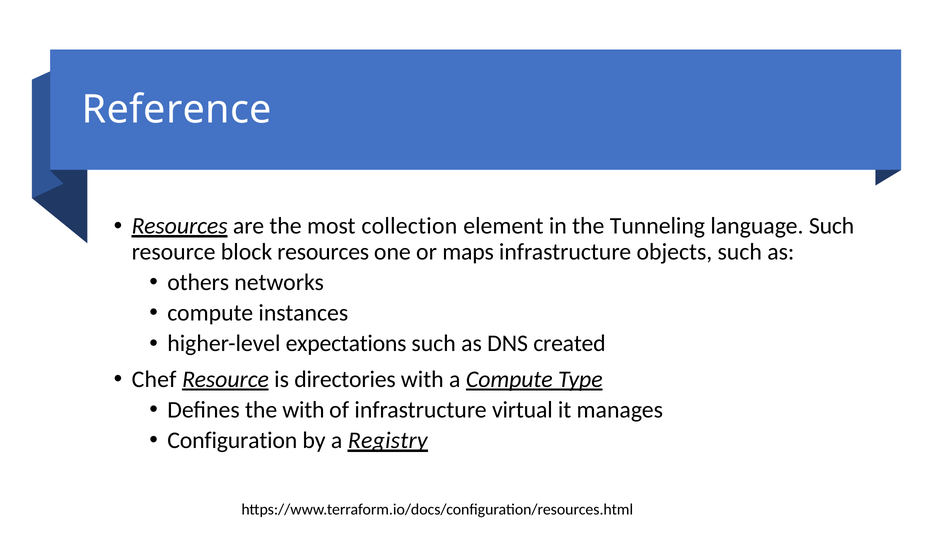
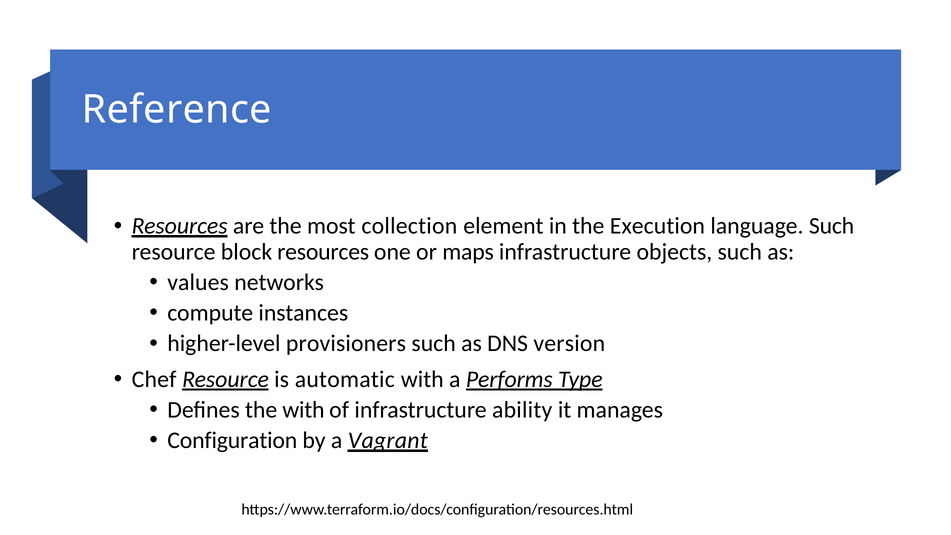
Tunneling: Tunneling -> Execution
others: others -> values
expectations: expectations -> provisioners
created: created -> version
directories: directories -> automatic
a Compute: Compute -> Performs
virtual: virtual -> ability
Registry: Registry -> Vagrant
